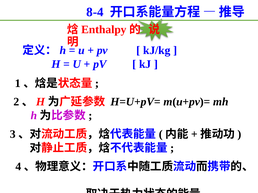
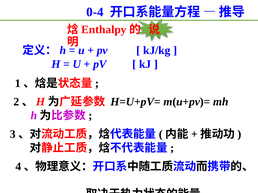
8-4: 8-4 -> 0-4
